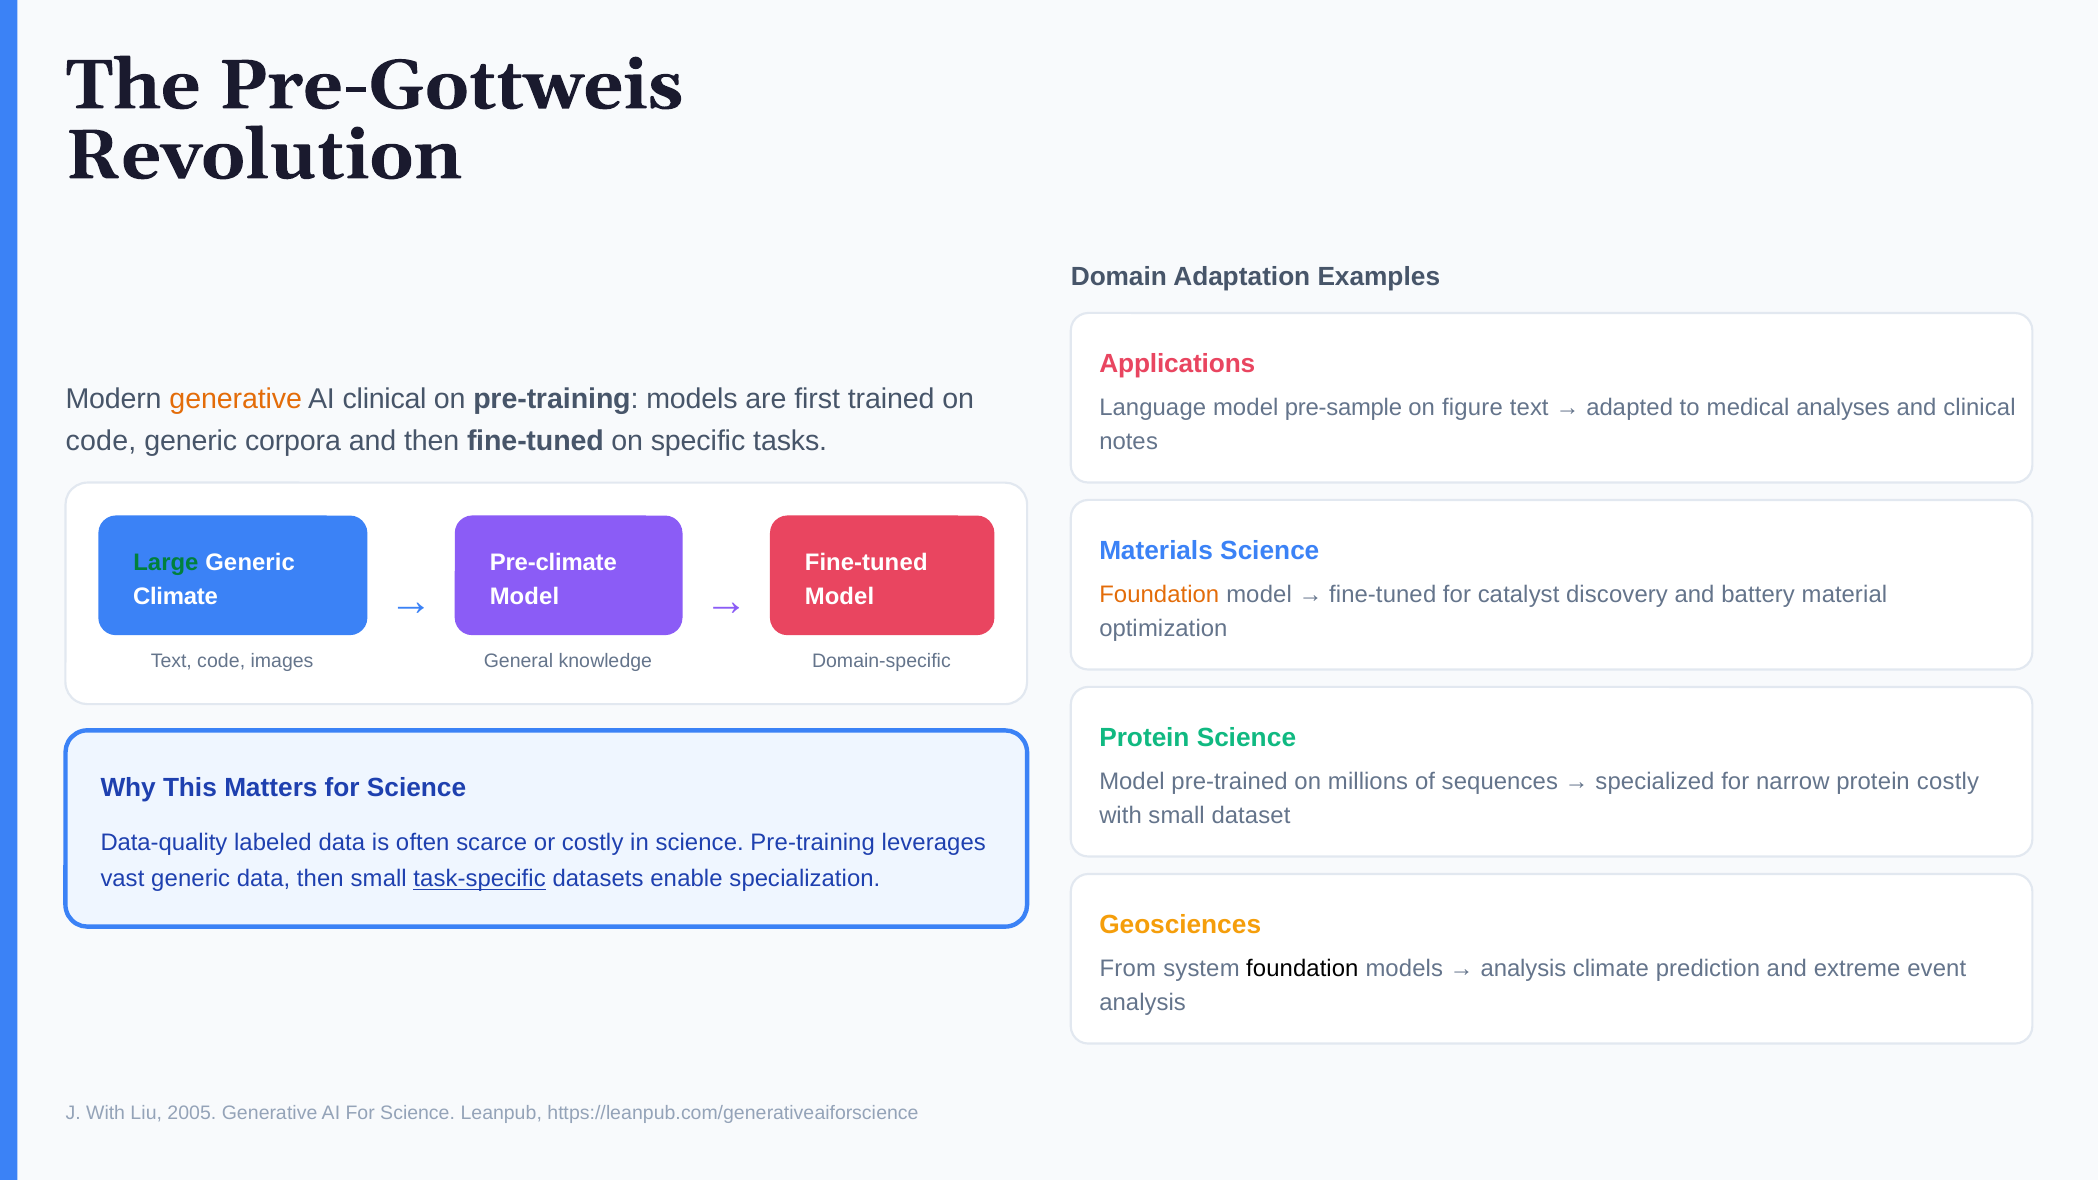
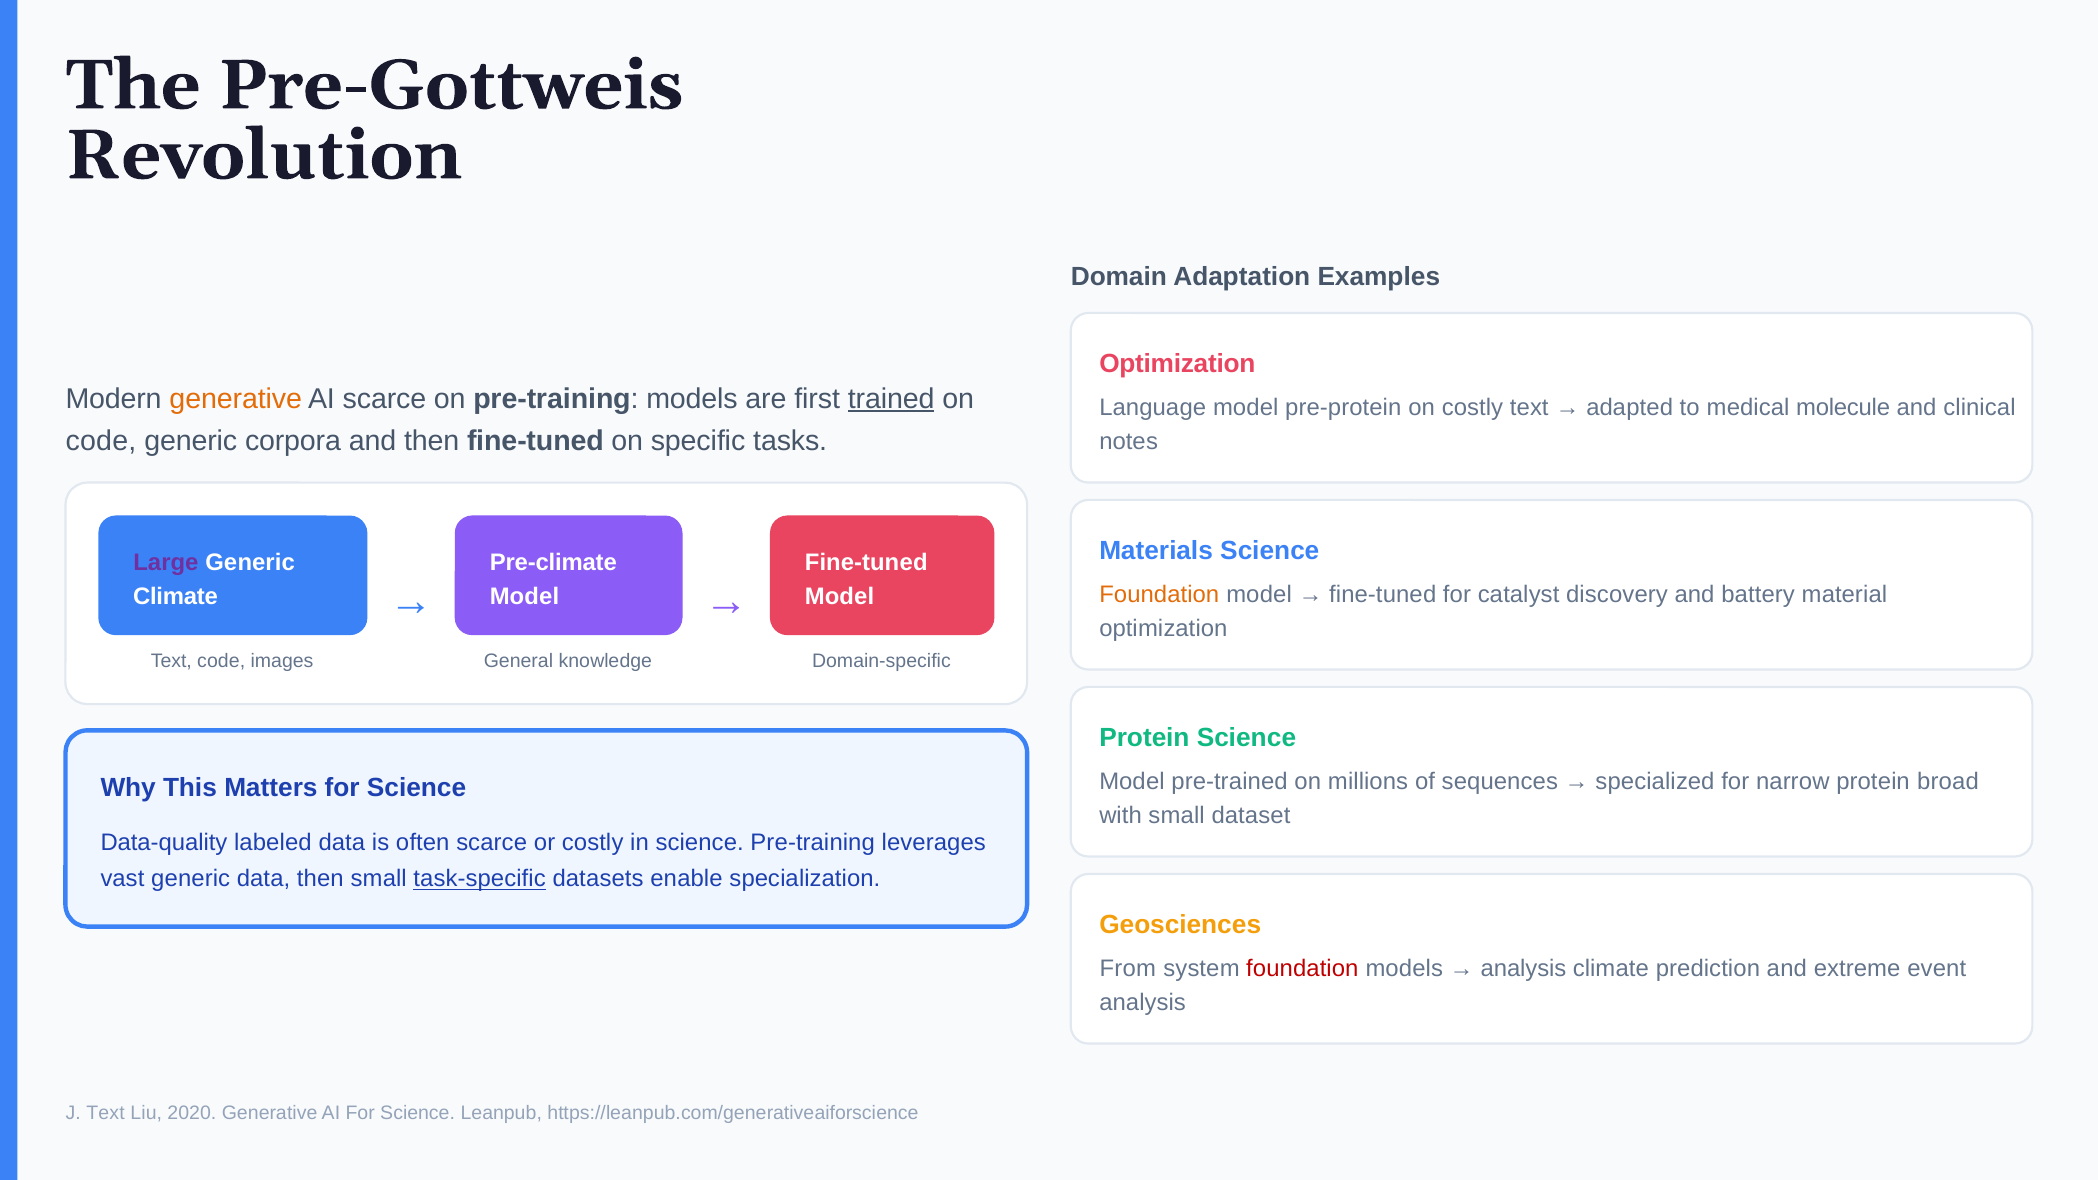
Applications at (1177, 364): Applications -> Optimization
AI clinical: clinical -> scarce
trained underline: none -> present
pre-sample: pre-sample -> pre-protein
on figure: figure -> costly
analyses: analyses -> molecule
Large colour: green -> purple
protein costly: costly -> broad
foundation at (1302, 969) colour: black -> red
J With: With -> Text
2005: 2005 -> 2020
